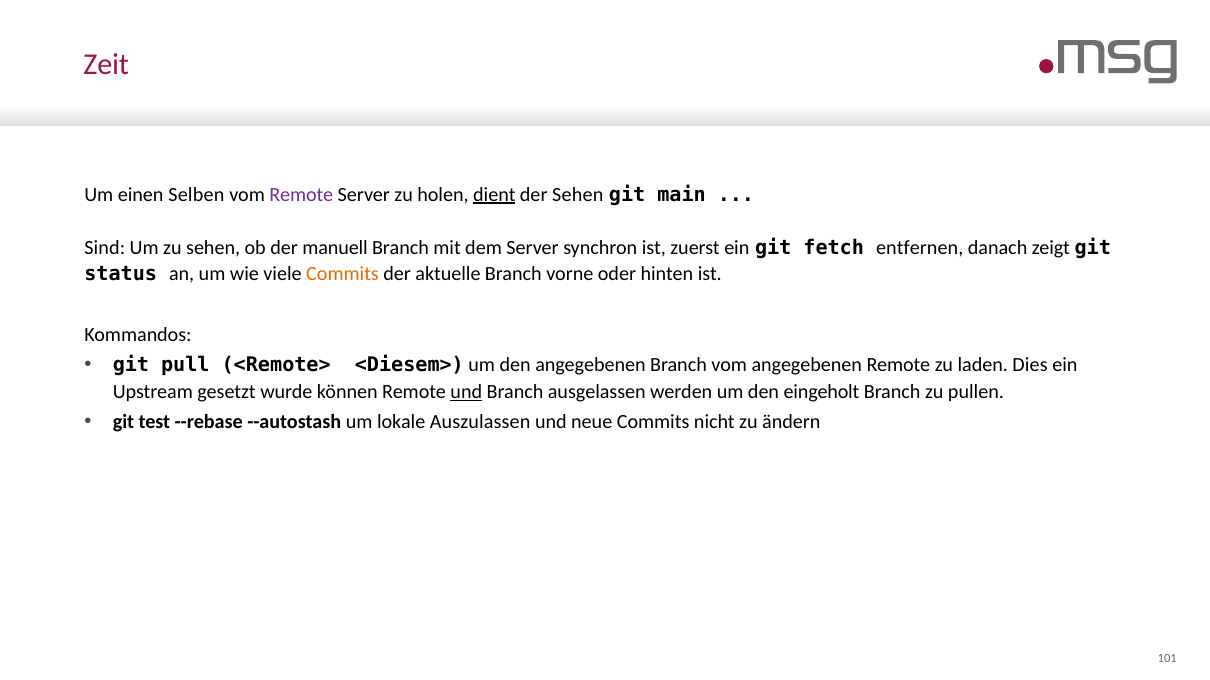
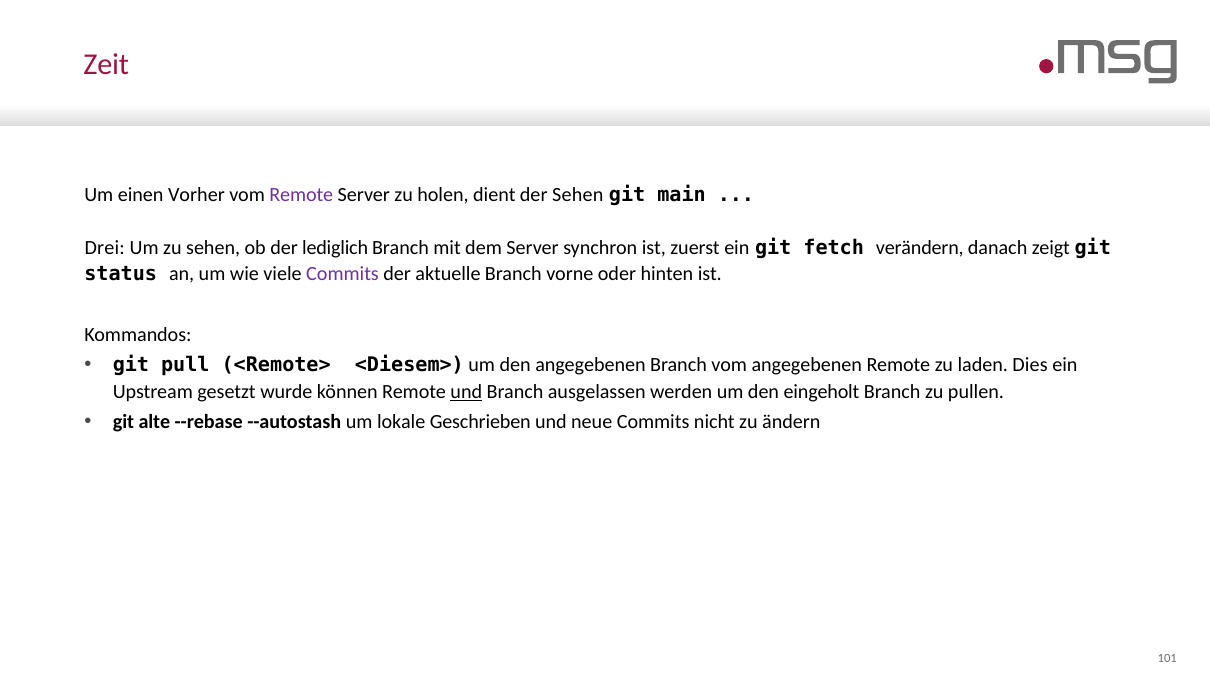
Selben: Selben -> Vorher
dient underline: present -> none
Sind: Sind -> Drei
manuell: manuell -> lediglich
entfernen: entfernen -> verändern
Commits at (343, 274) colour: orange -> purple
test: test -> alte
Auszulassen: Auszulassen -> Geschrieben
